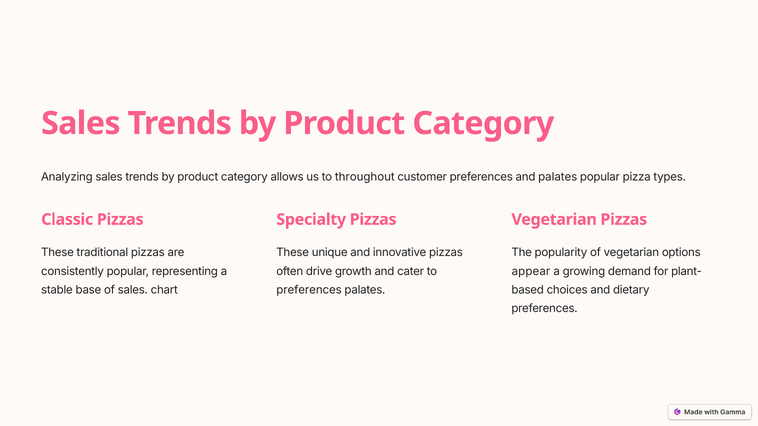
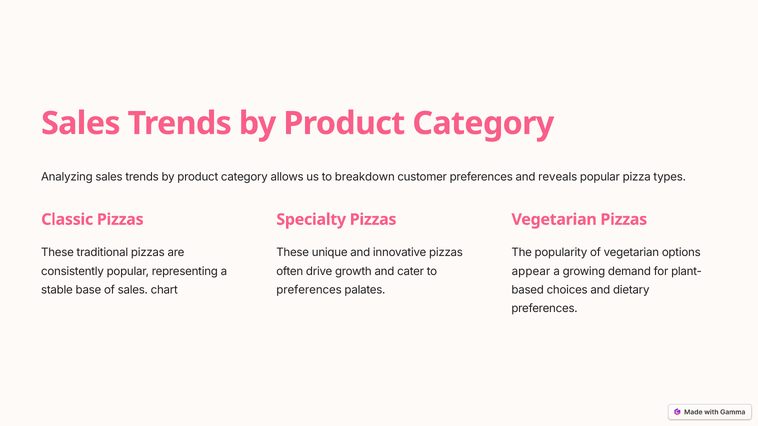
throughout: throughout -> breakdown
and palates: palates -> reveals
